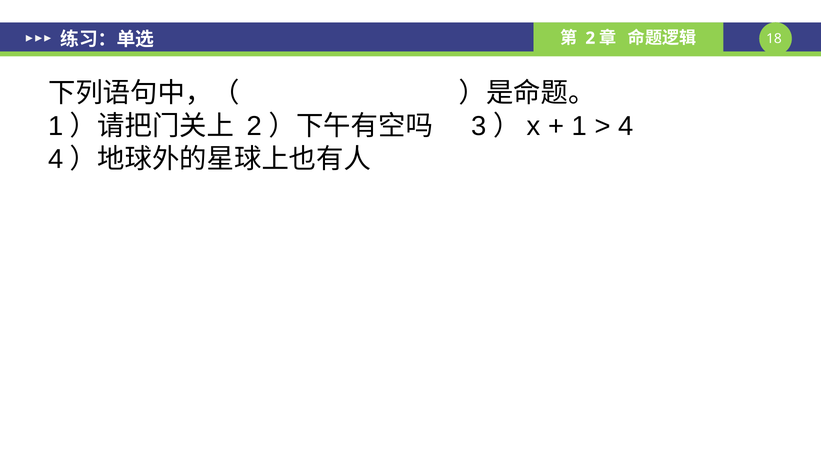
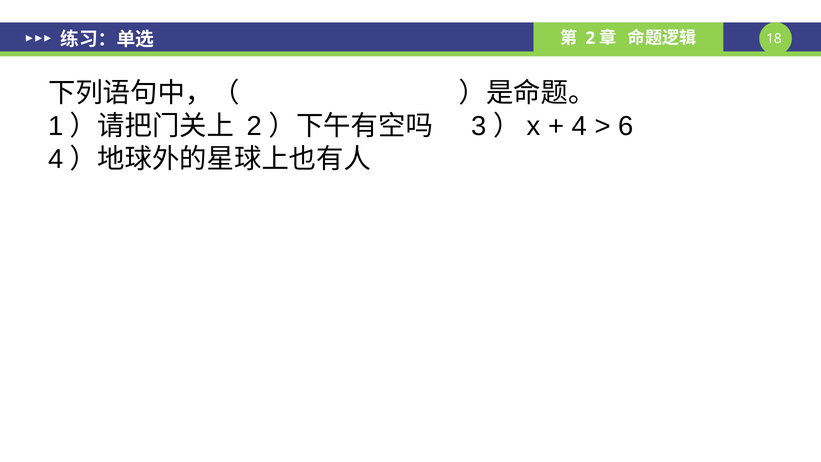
1 at (579, 126): 1 -> 4
4 at (626, 126): 4 -> 6
